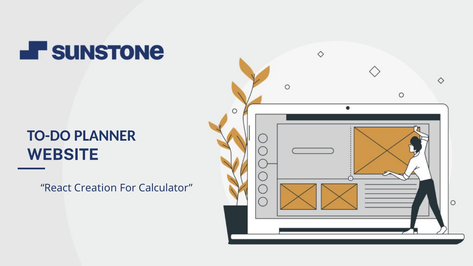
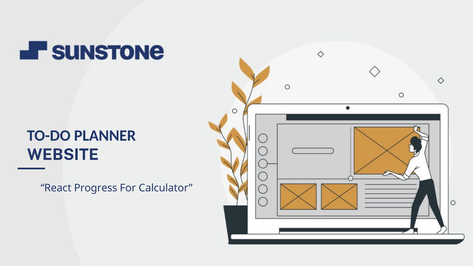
Creation: Creation -> Progress
